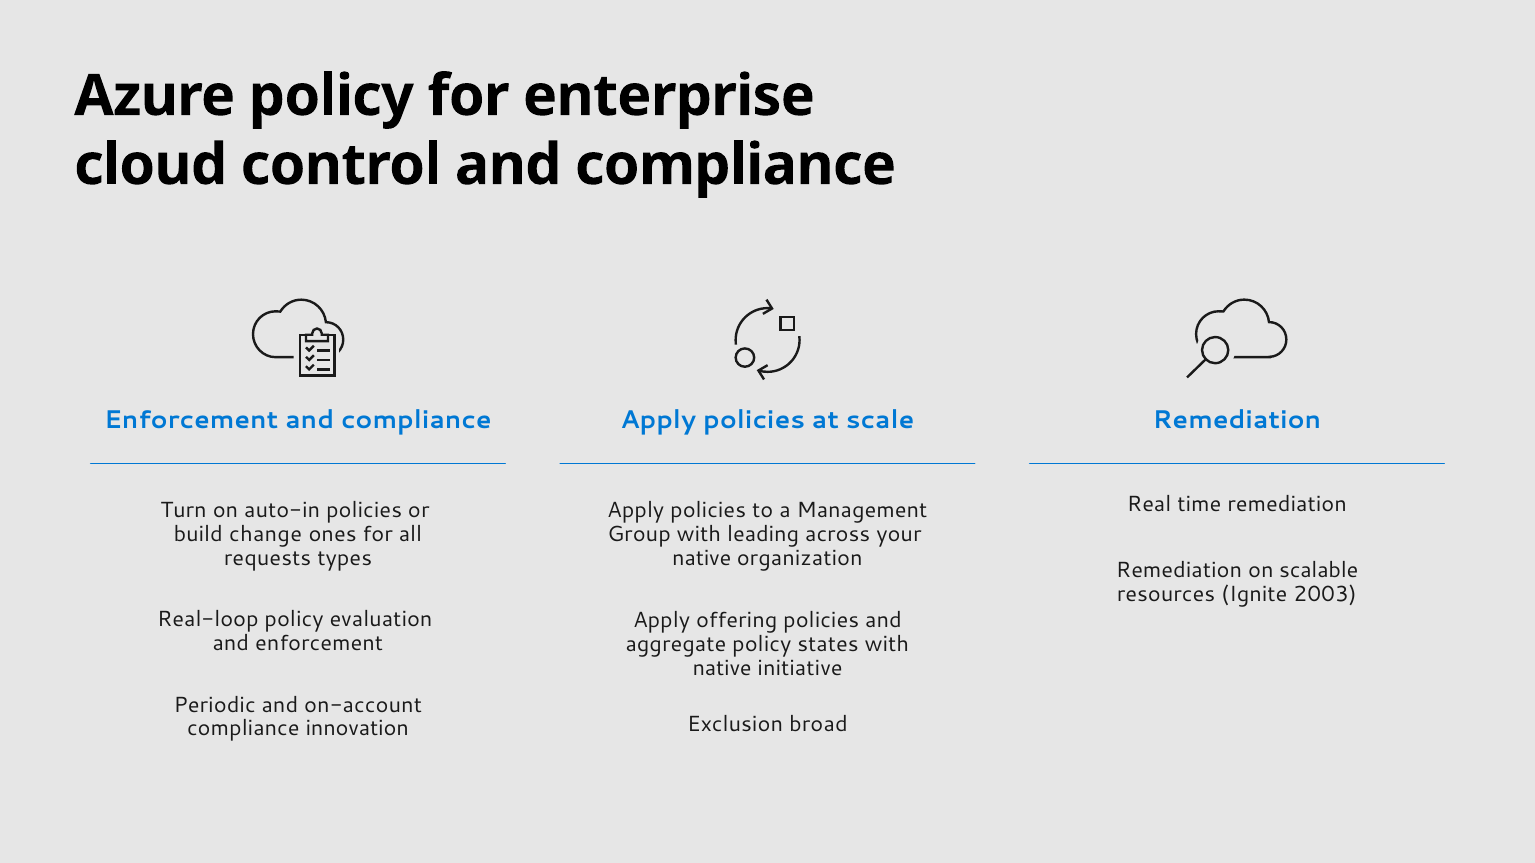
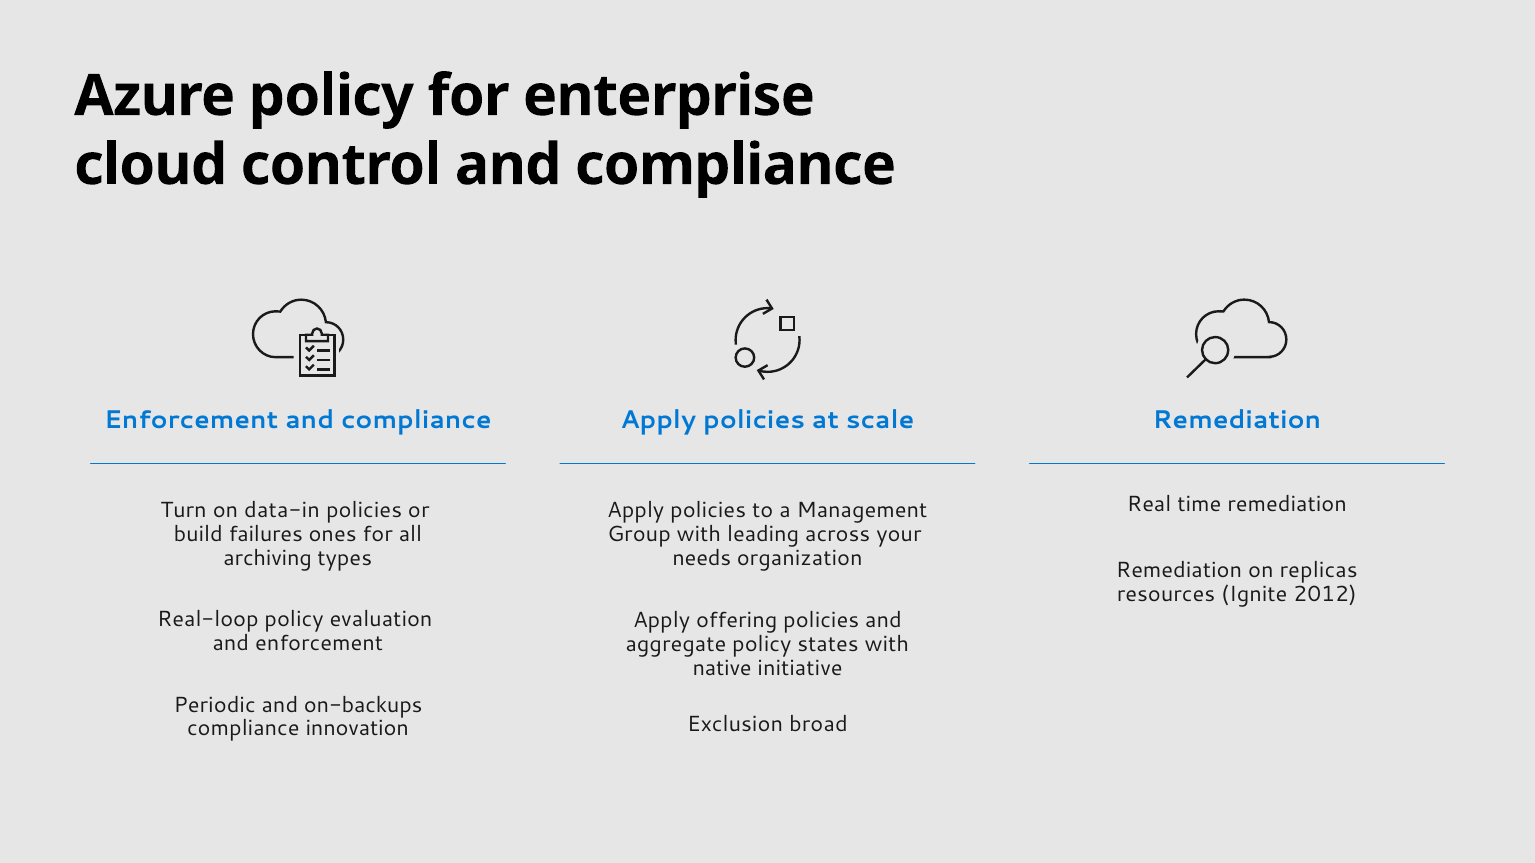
auto-in: auto-in -> data-in
change: change -> failures
requests: requests -> archiving
native at (702, 558): native -> needs
scalable: scalable -> replicas
2003: 2003 -> 2012
on-account: on-account -> on-backups
